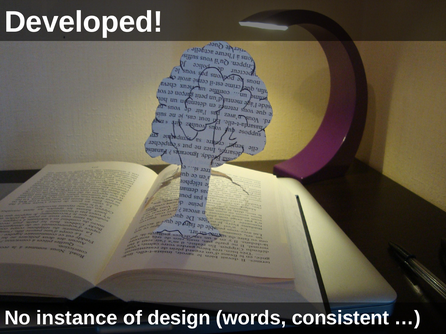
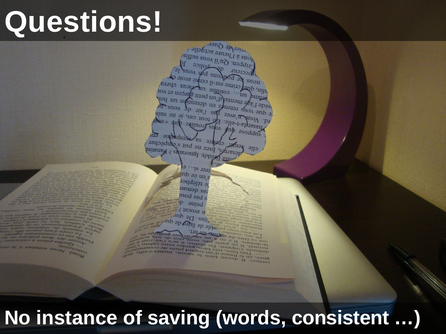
Developed: Developed -> Questions
design: design -> saving
